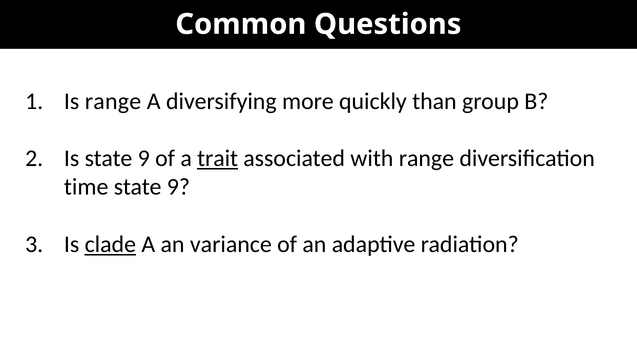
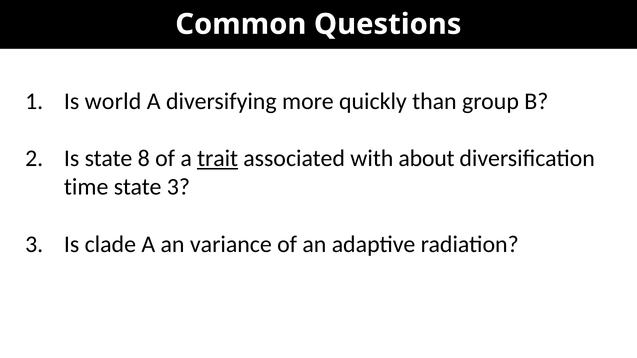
Is range: range -> world
Is state 9: 9 -> 8
with range: range -> about
9 at (178, 187): 9 -> 3
clade underline: present -> none
